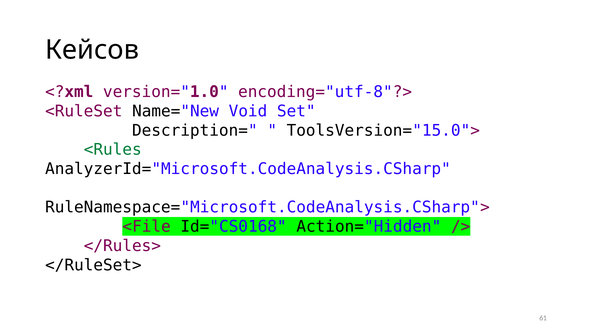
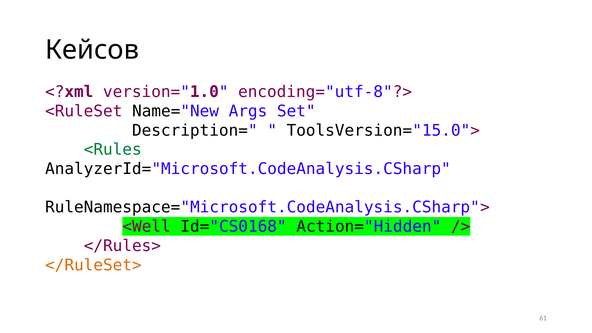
Void: Void -> Args
<File: <File -> <Well
</RuleSet> colour: black -> orange
